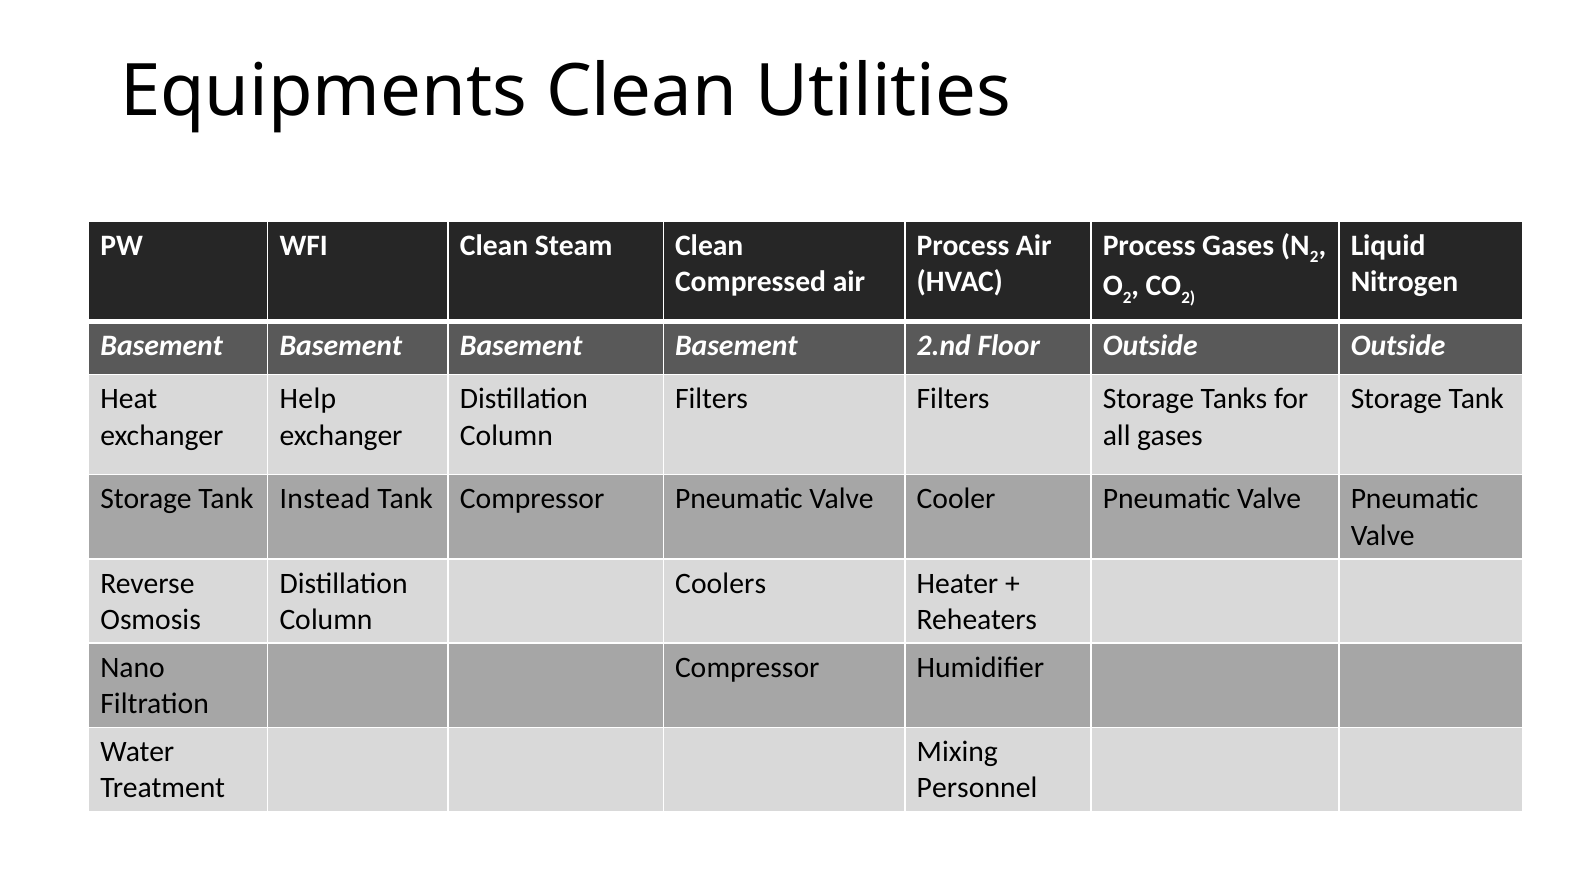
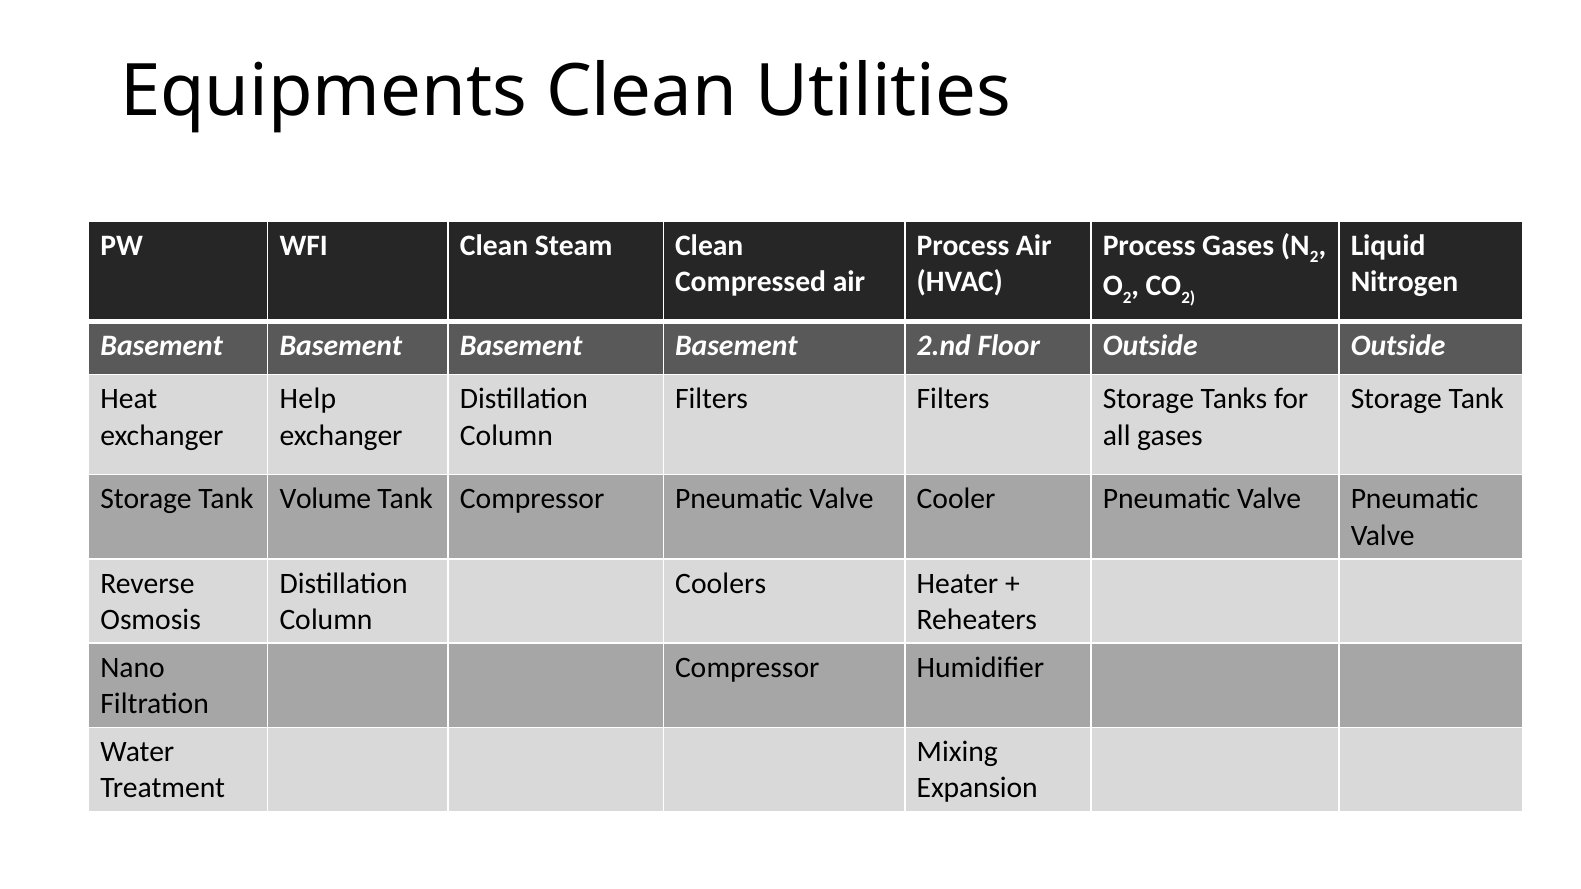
Instead: Instead -> Volume
Personnel: Personnel -> Expansion
